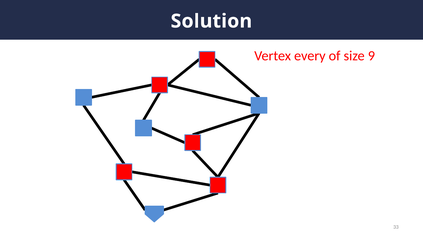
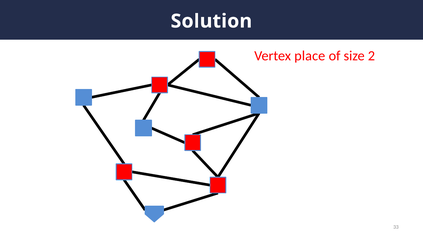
every: every -> place
9: 9 -> 2
